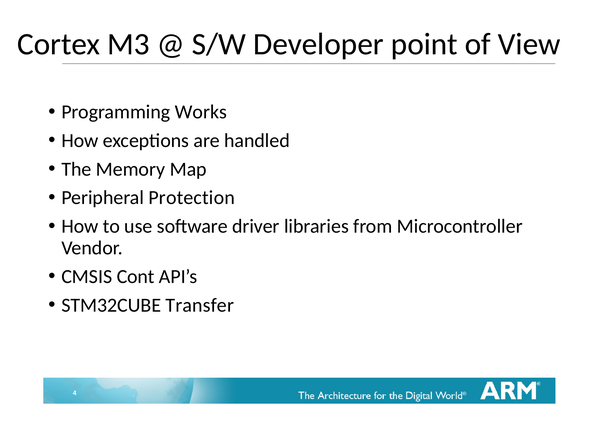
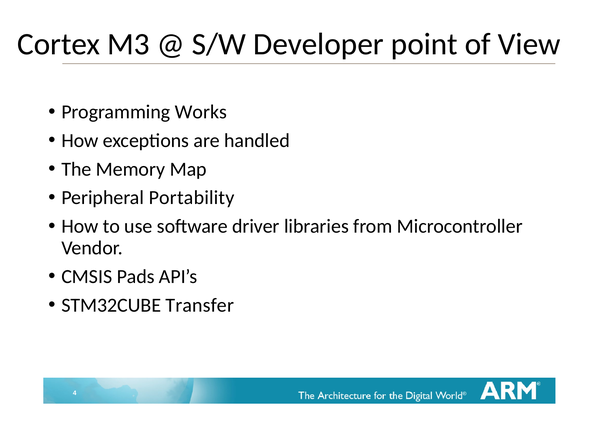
Protection: Protection -> Portability
Cont: Cont -> Pads
